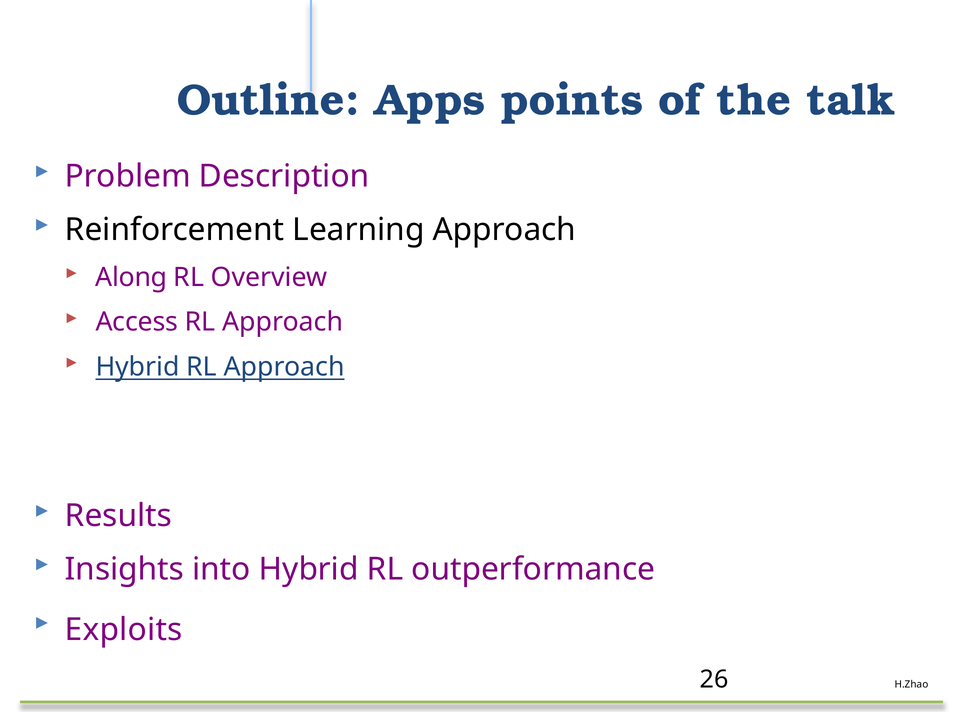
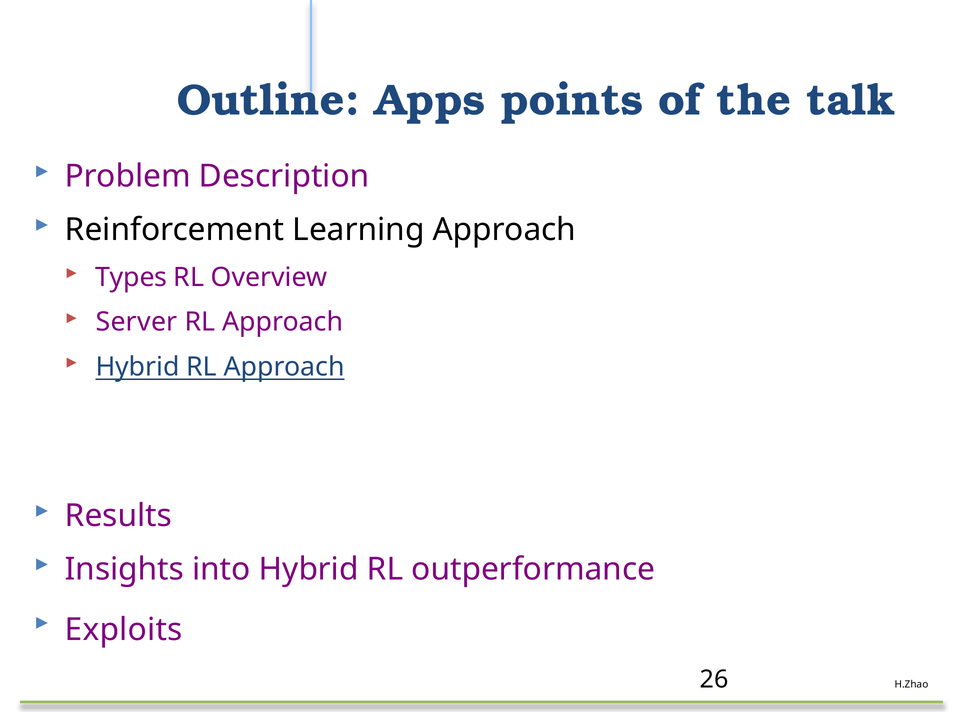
Along: Along -> Types
Access: Access -> Server
